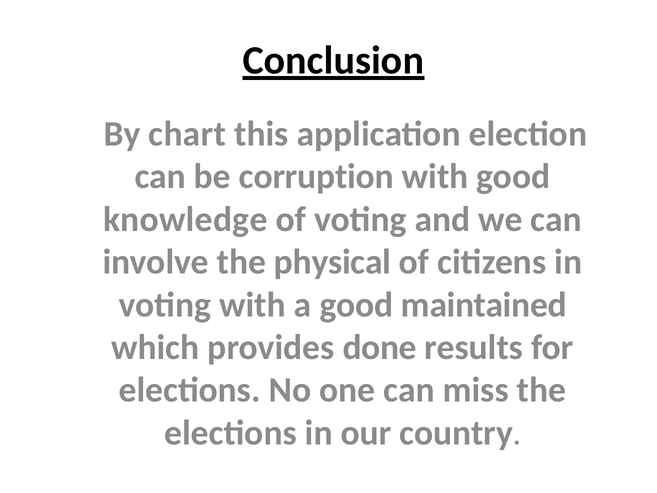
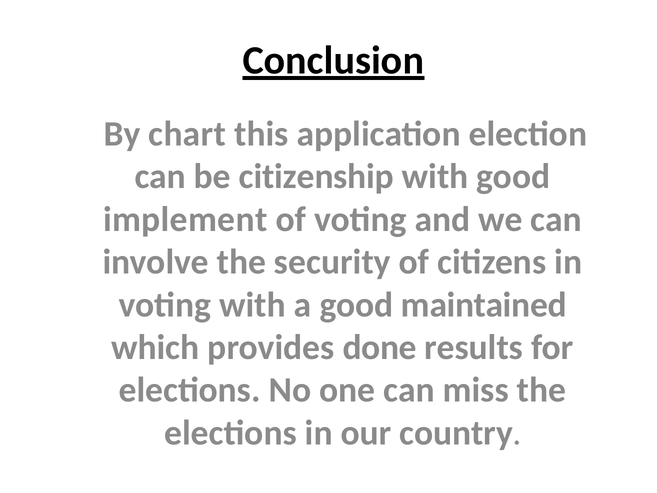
corruption: corruption -> citizenship
knowledge: knowledge -> implement
physical: physical -> security
